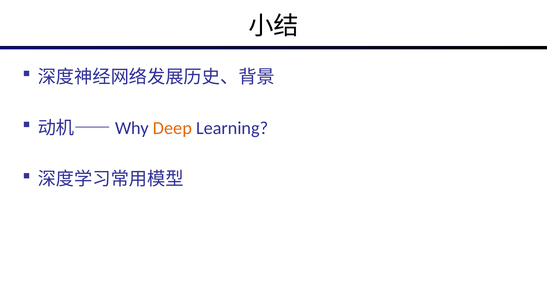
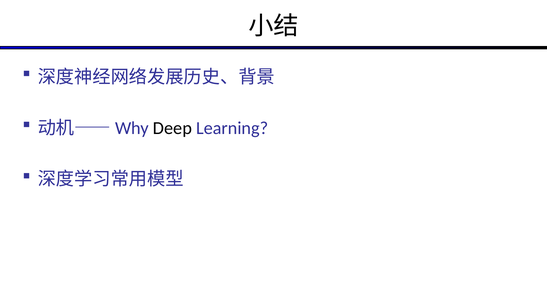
Deep colour: orange -> black
